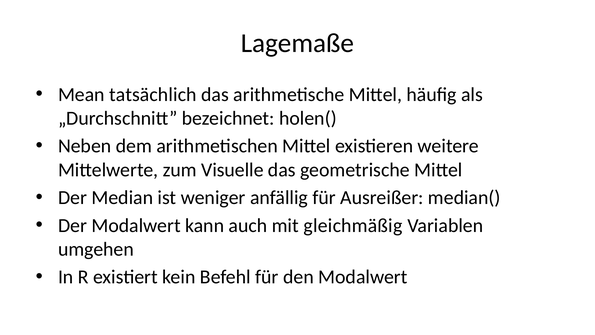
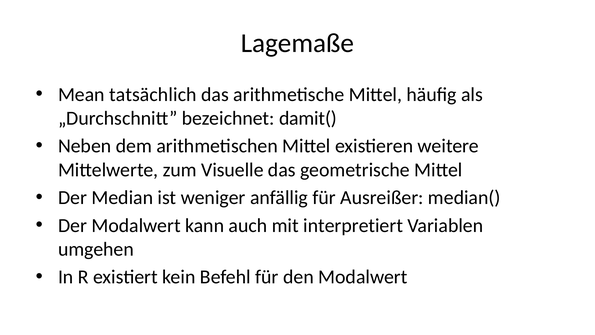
holen(: holen( -> damit(
gleichmäßig: gleichmäßig -> interpretiert
